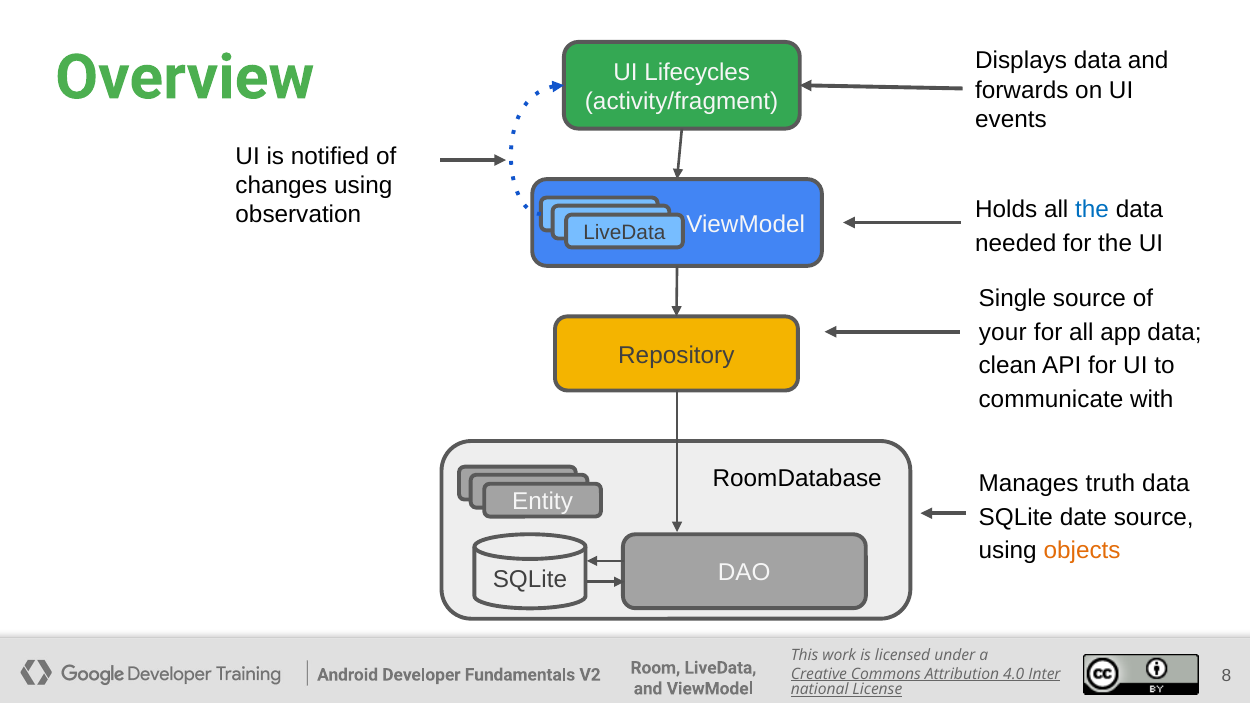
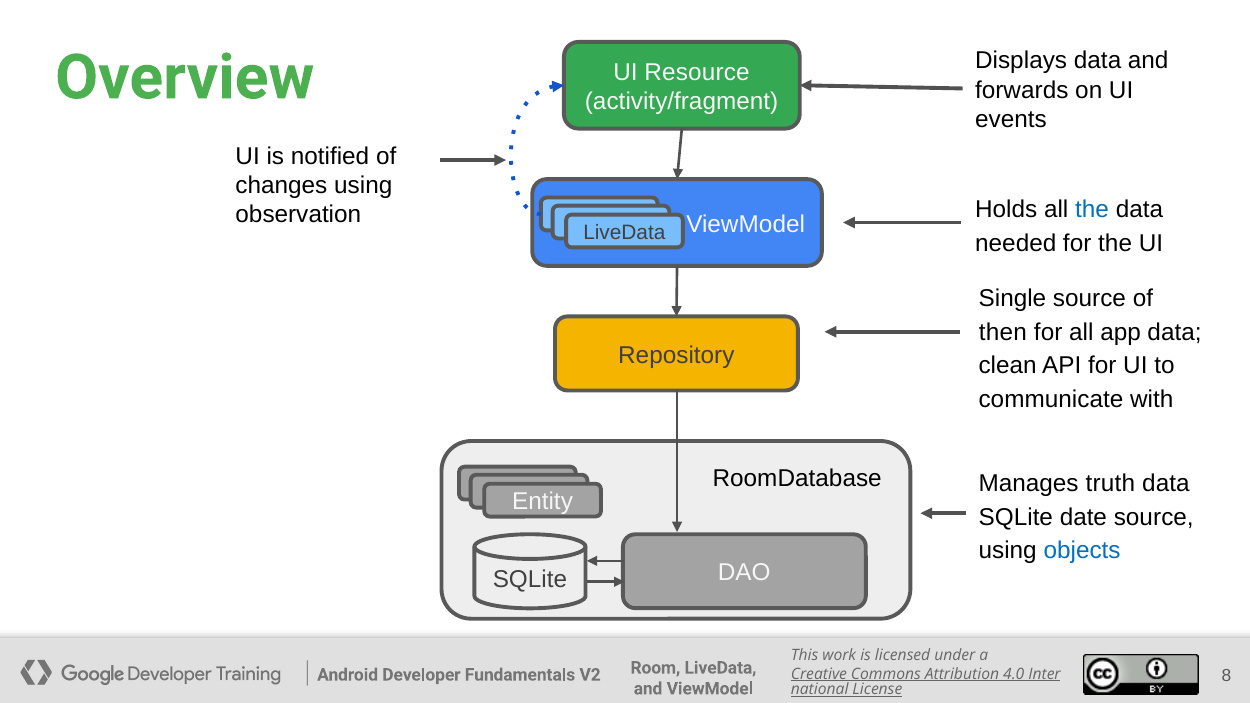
Lifecycles: Lifecycles -> Resource
your: your -> then
objects colour: orange -> blue
